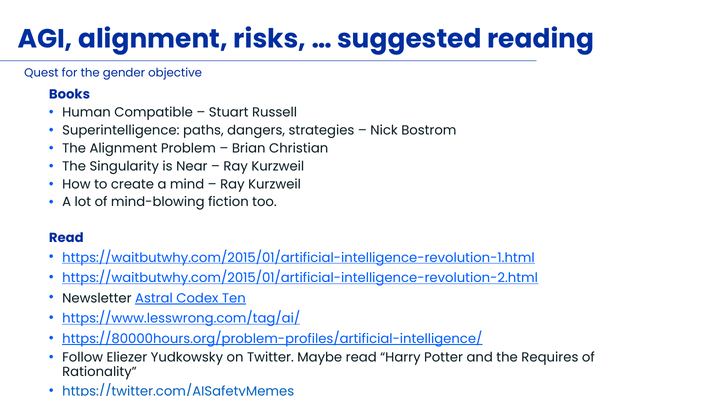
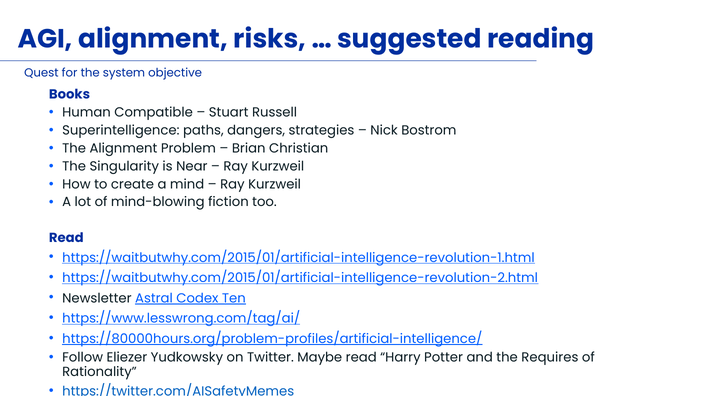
gender: gender -> system
